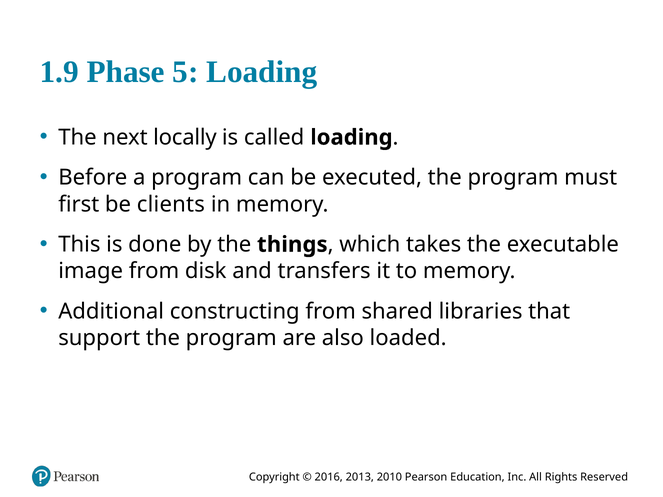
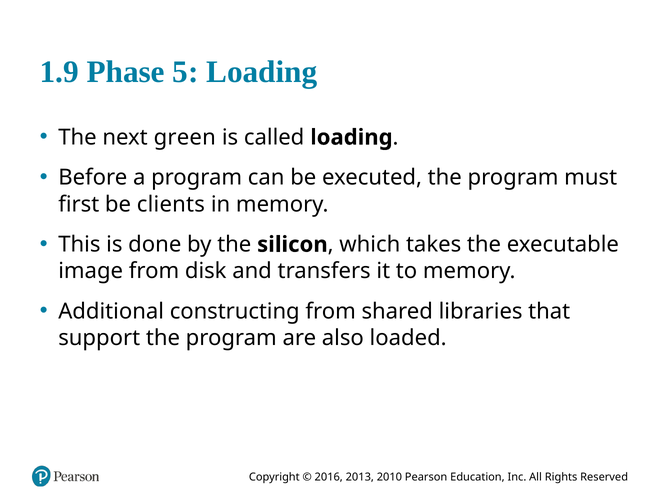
locally: locally -> green
things: things -> silicon
